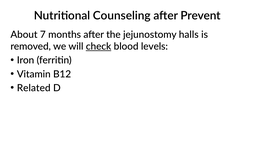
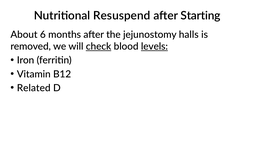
Counseling: Counseling -> Resuspend
Prevent: Prevent -> Starting
7: 7 -> 6
levels underline: none -> present
